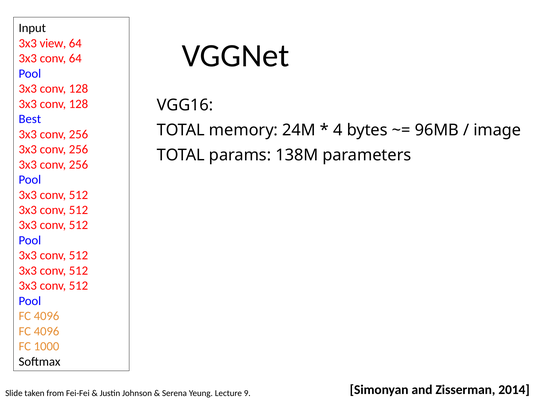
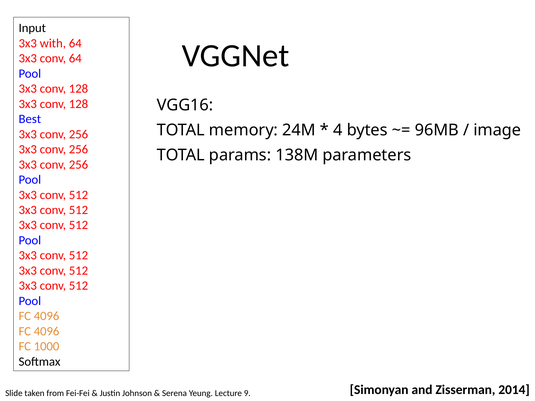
view: view -> with
